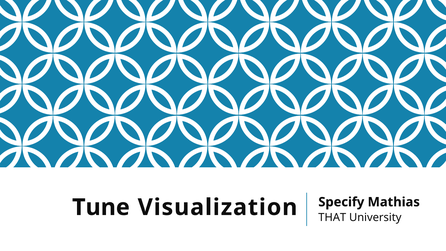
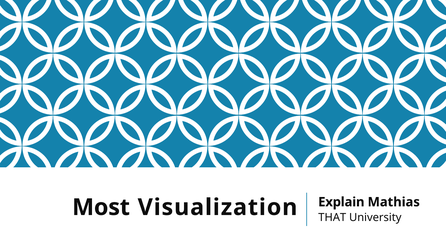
Tune: Tune -> Most
Specify: Specify -> Explain
